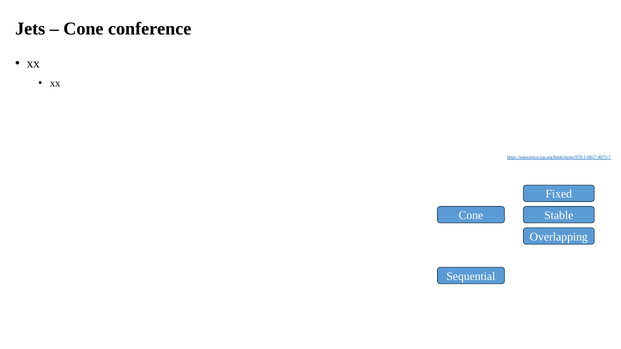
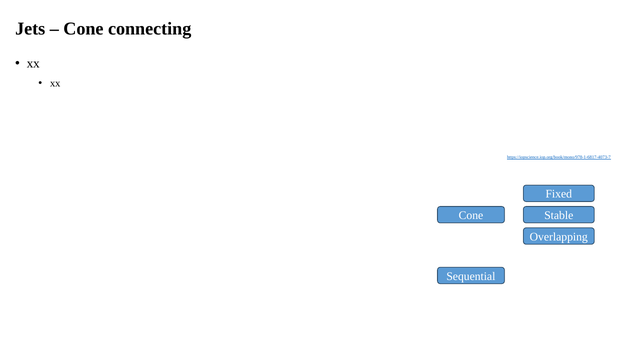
conference: conference -> connecting
